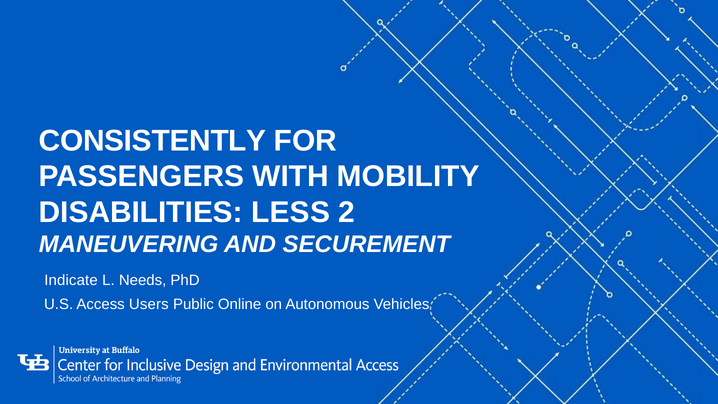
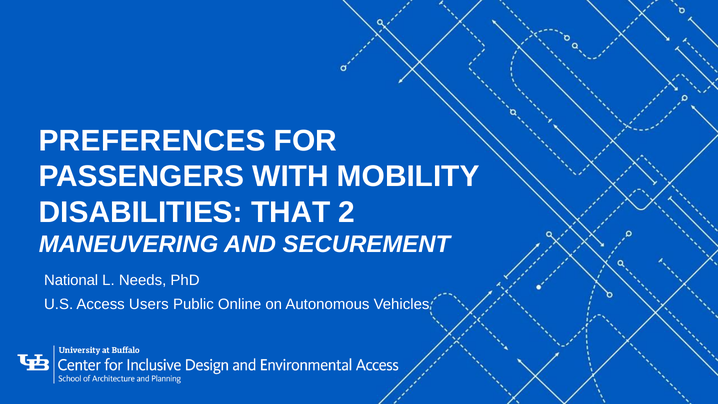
CONSISTENTLY: CONSISTENTLY -> PREFERENCES
LESS: LESS -> THAT
Indicate: Indicate -> National
